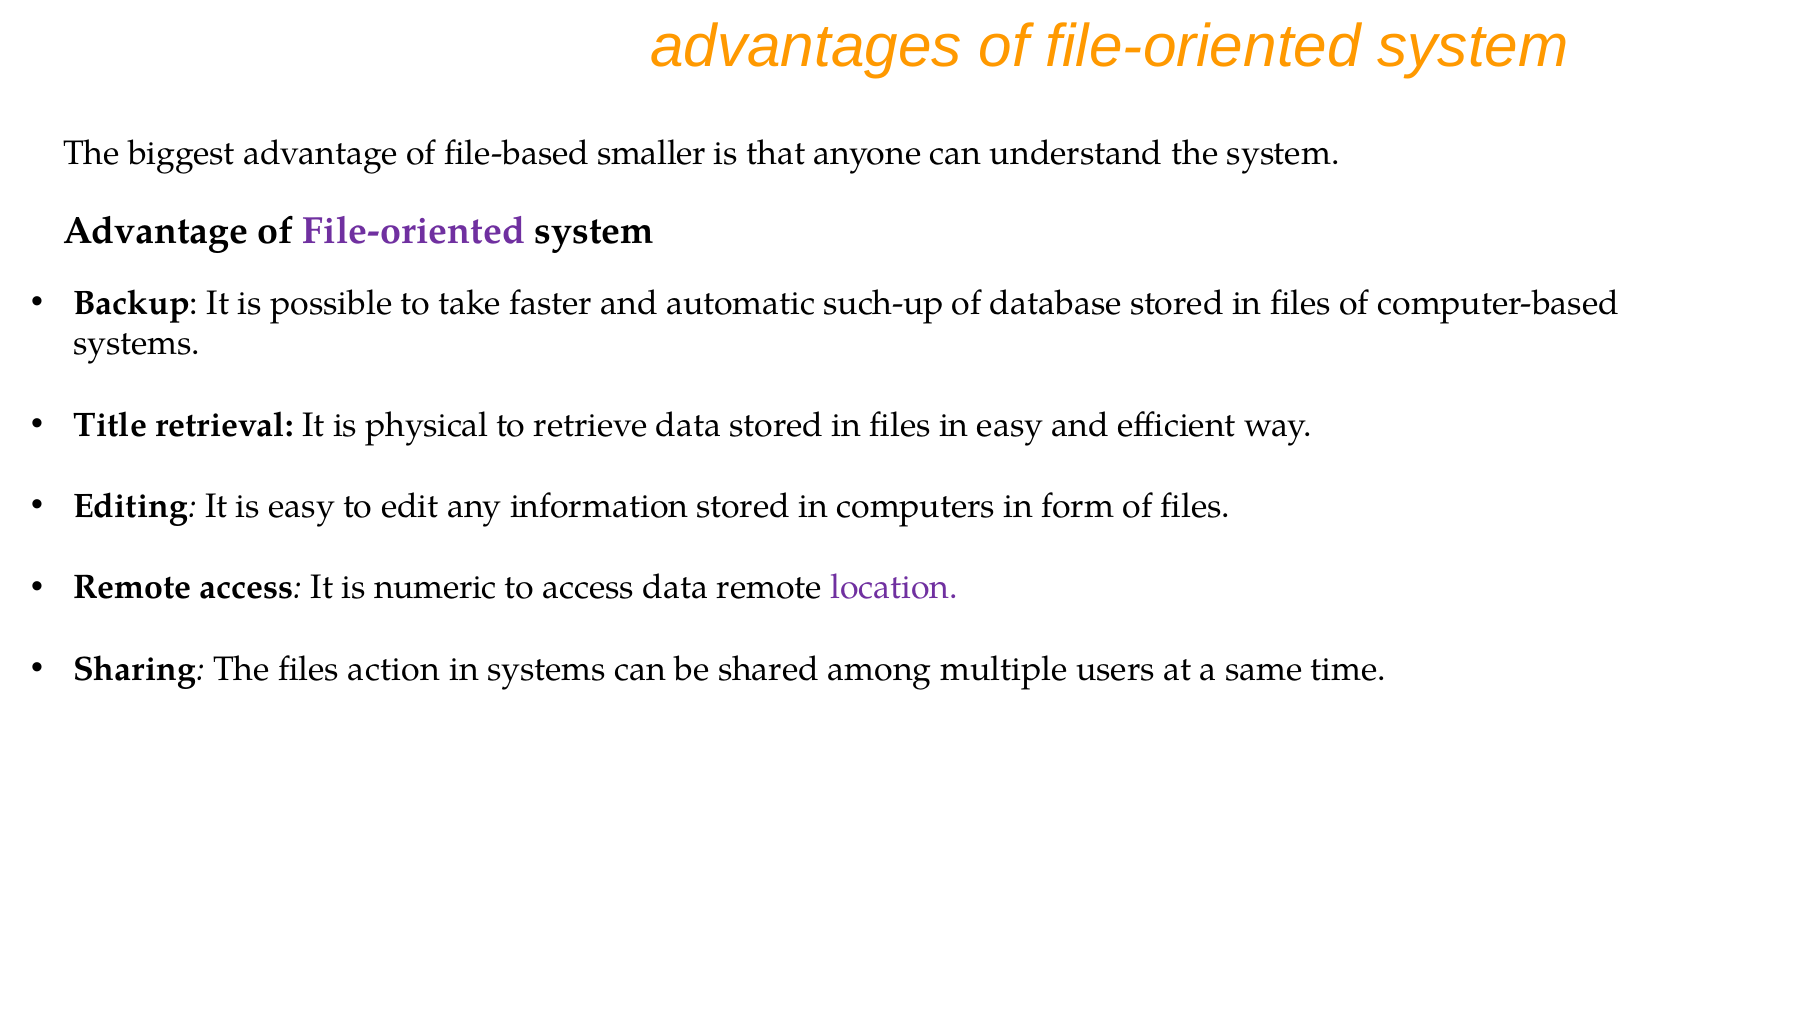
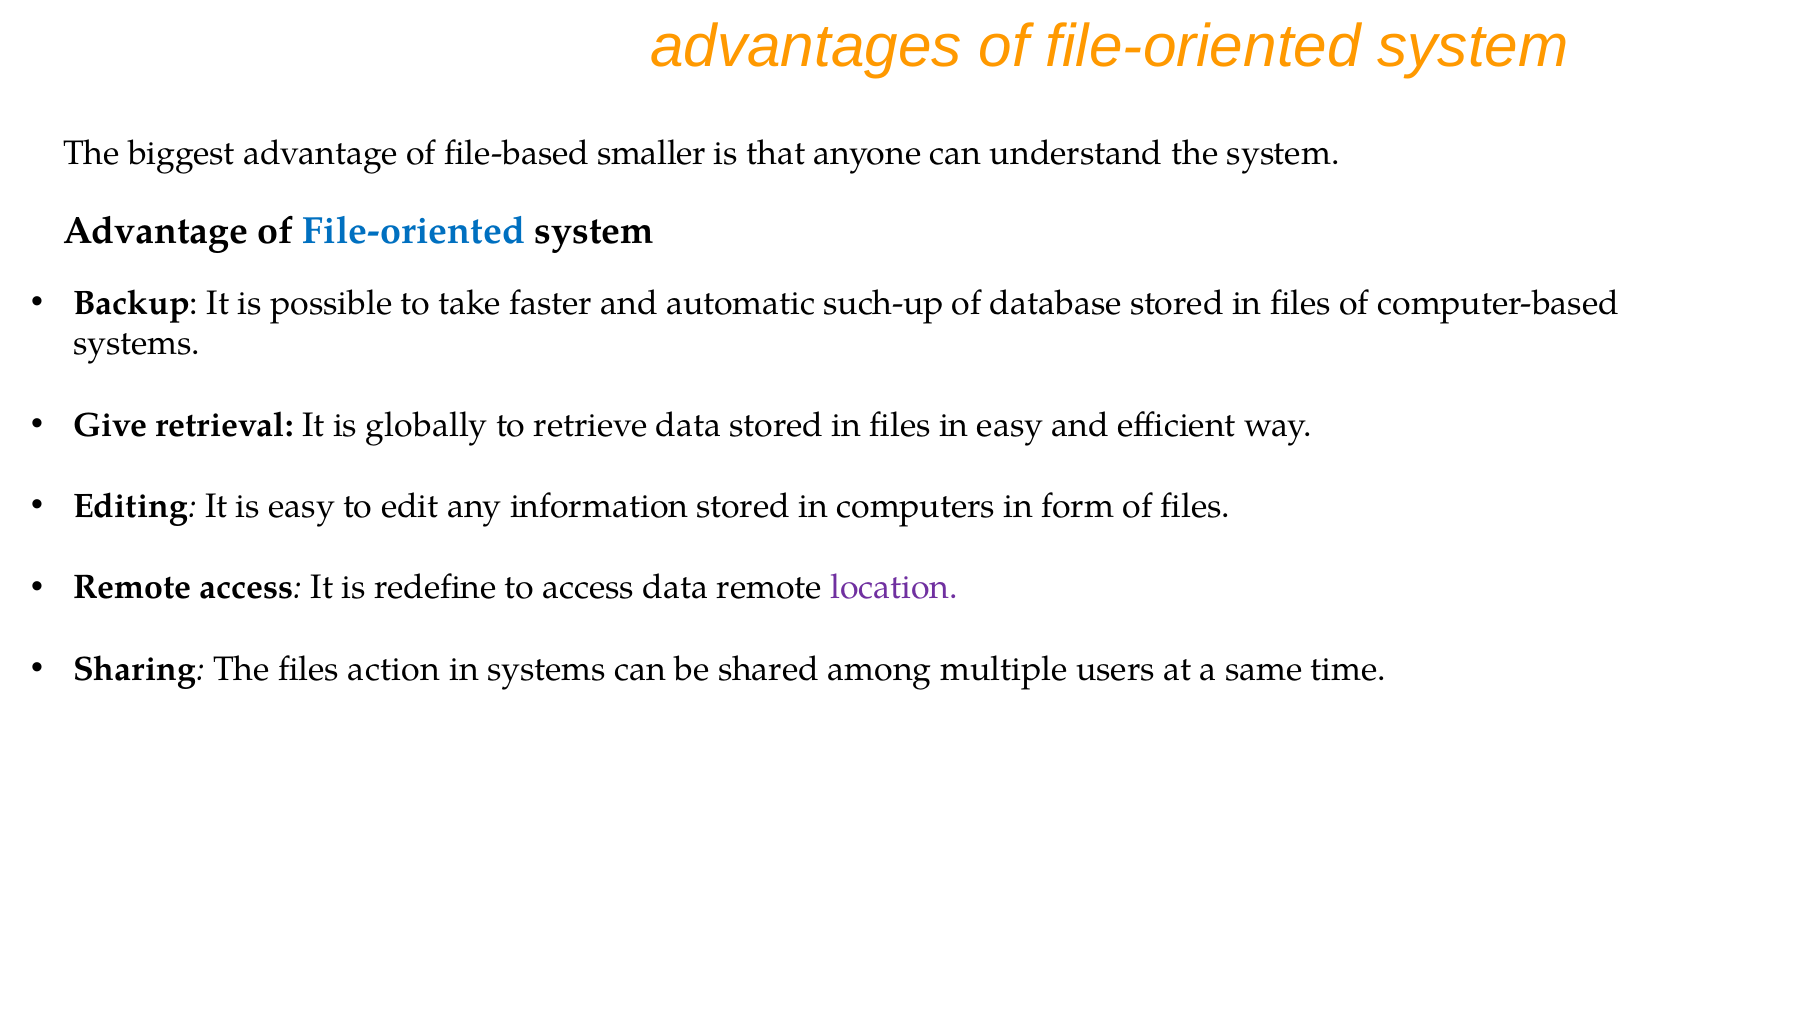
File-oriented at (414, 231) colour: purple -> blue
Title: Title -> Give
physical: physical -> globally
numeric: numeric -> redefine
